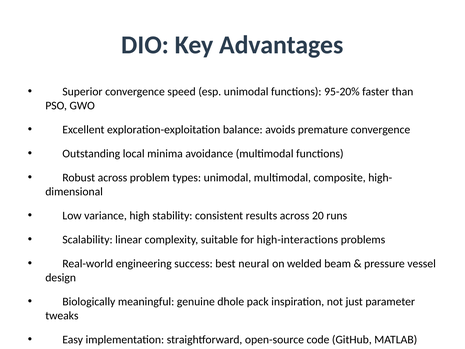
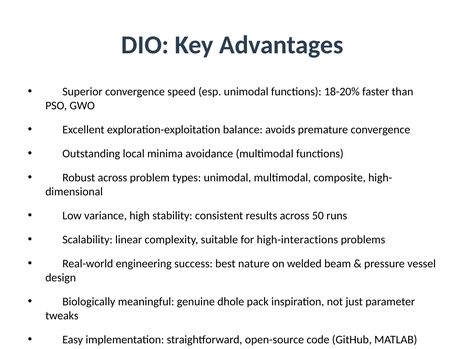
95-20%: 95-20% -> 18-20%
20: 20 -> 50
neural: neural -> nature
